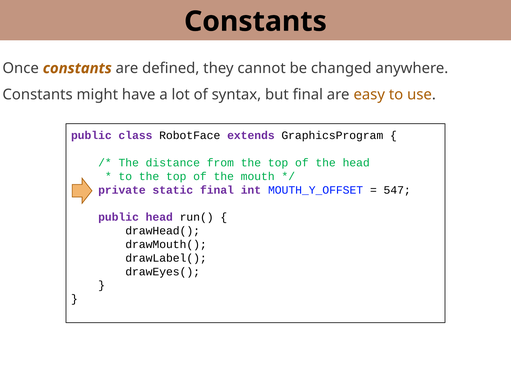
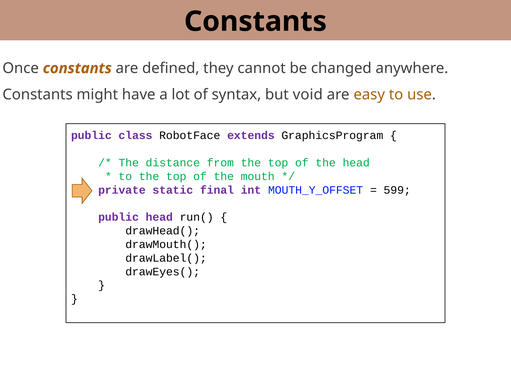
but final: final -> void
547: 547 -> 599
